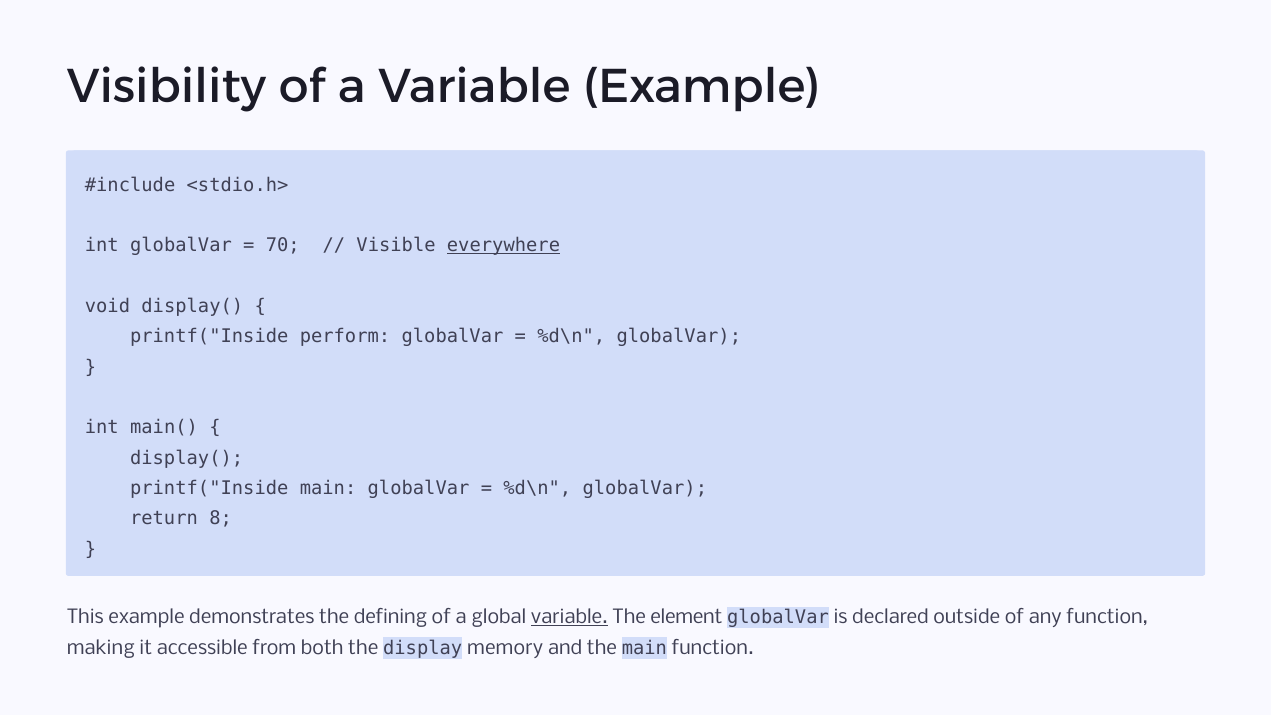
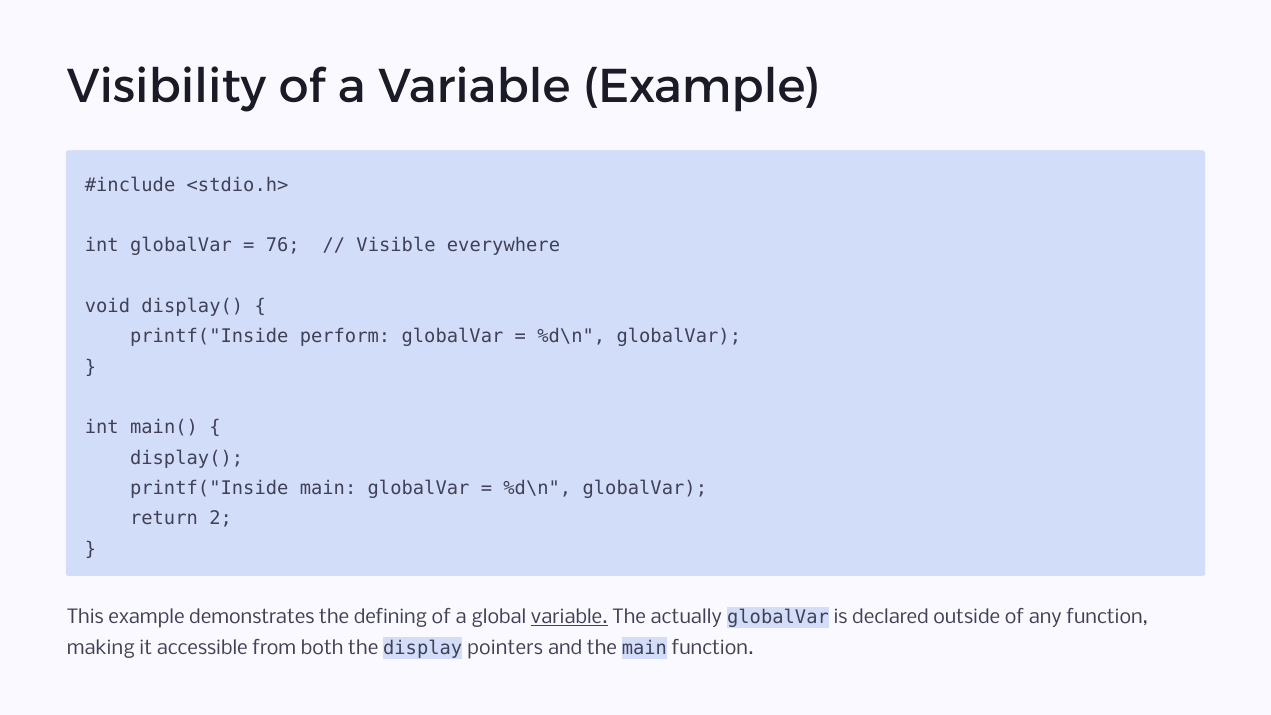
70: 70 -> 76
everywhere underline: present -> none
8: 8 -> 2
element: element -> actually
memory: memory -> pointers
